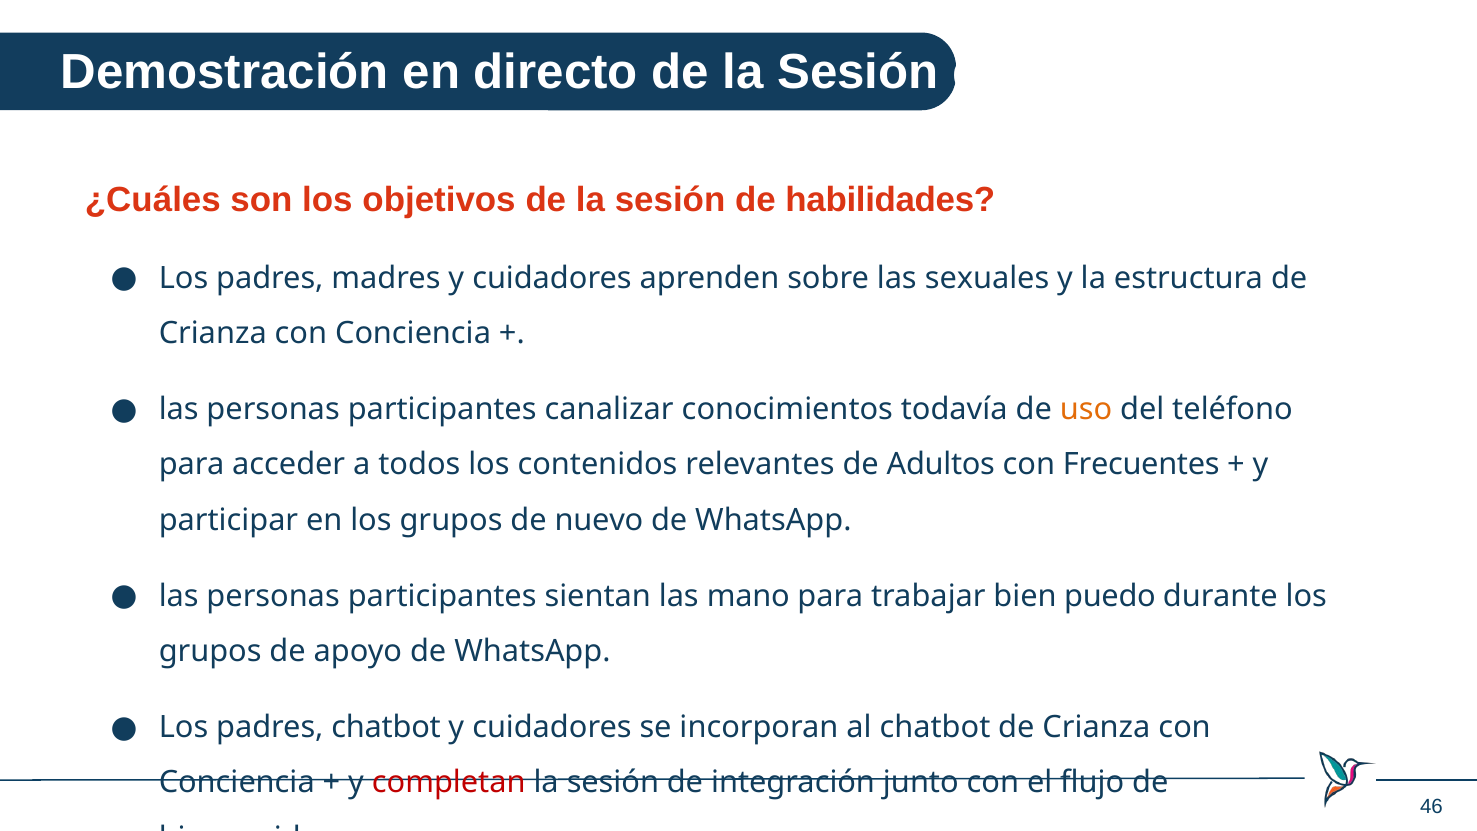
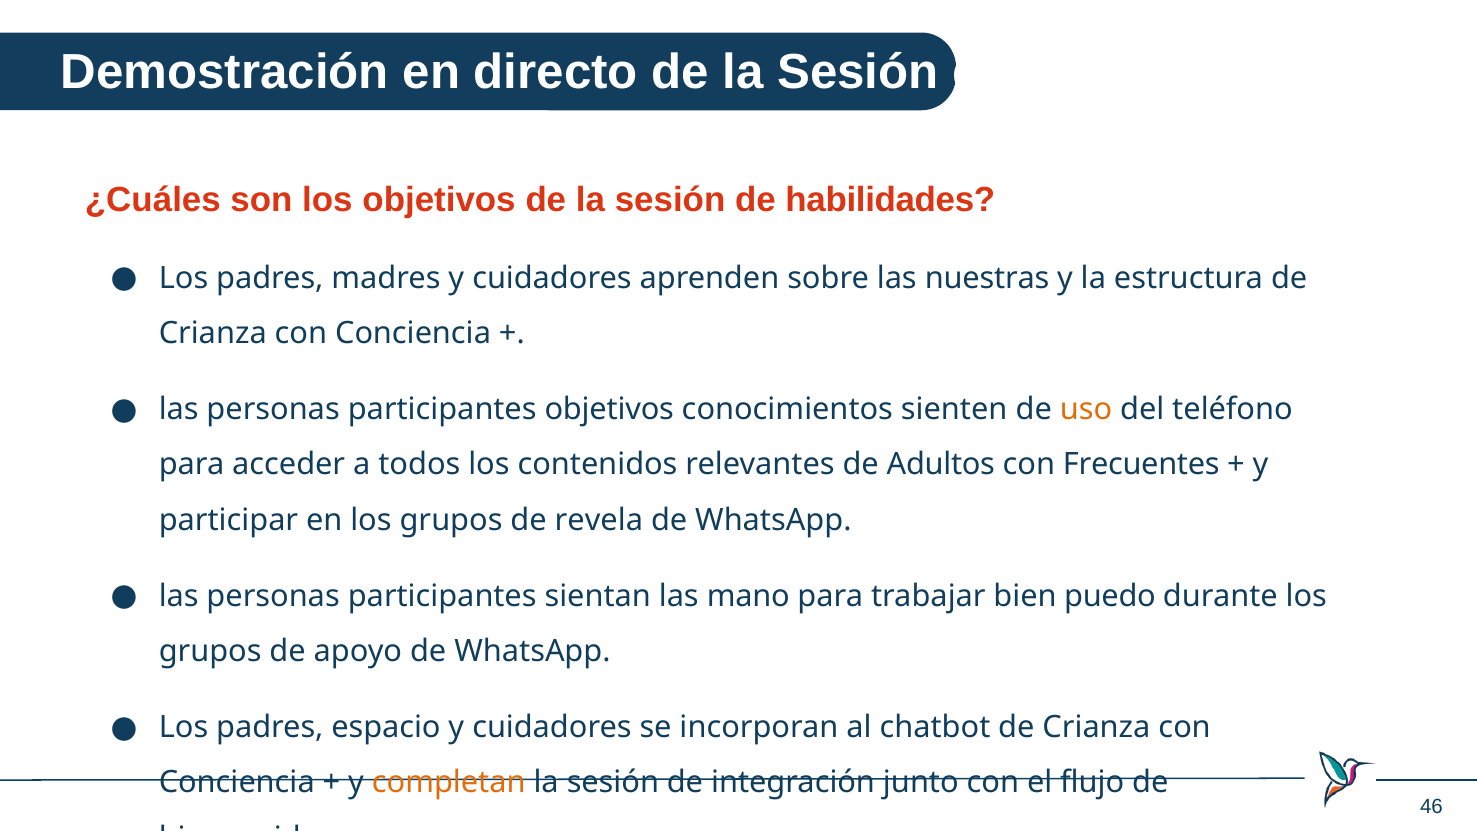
sexuales: sexuales -> nuestras
participantes canalizar: canalizar -> objetivos
todavía: todavía -> sienten
nuevo: nuevo -> revela
padres chatbot: chatbot -> espacio
completan colour: red -> orange
